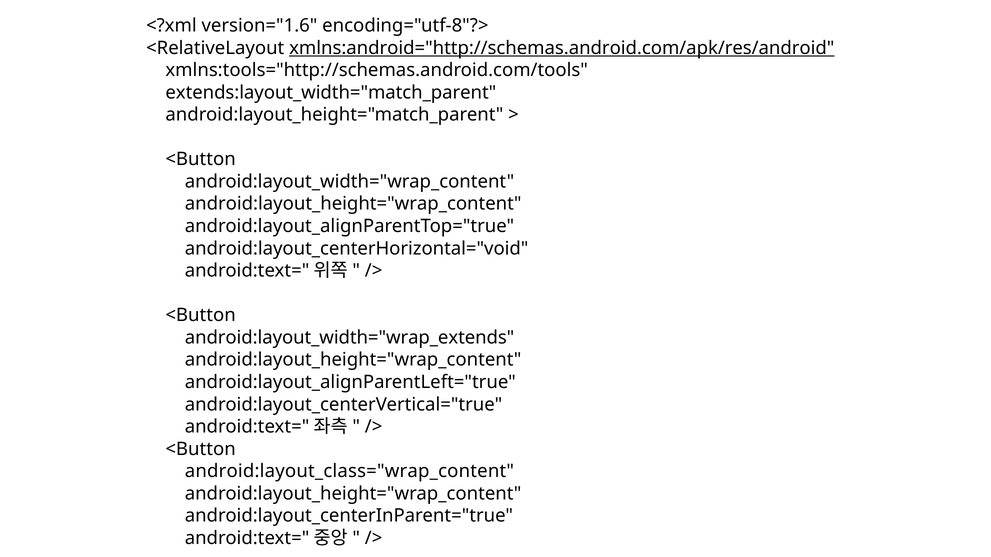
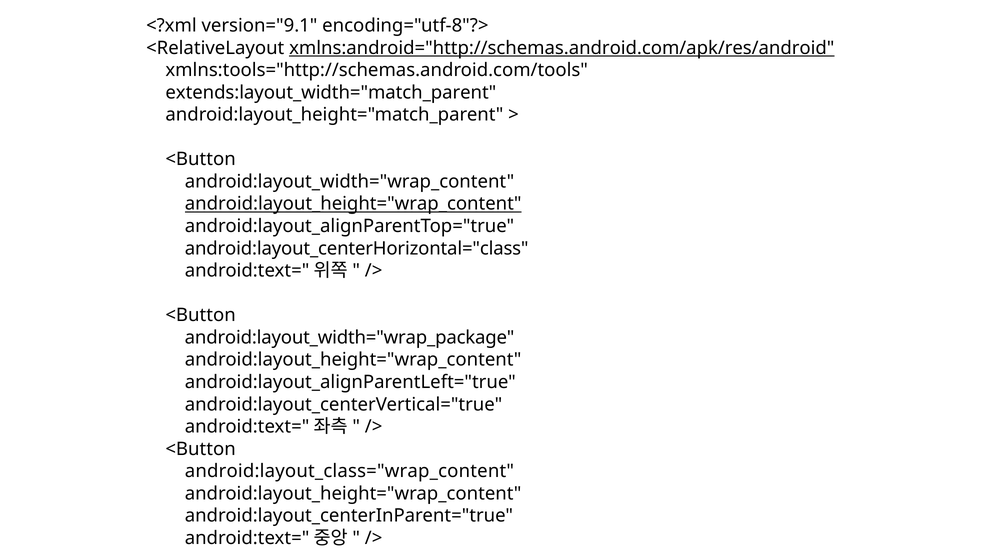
version="1.6: version="1.6 -> version="9.1
android:layout_height="wrap_content at (353, 204) underline: none -> present
android:layout_centerHorizontal="void: android:layout_centerHorizontal="void -> android:layout_centerHorizontal="class
android:layout_width="wrap_extends: android:layout_width="wrap_extends -> android:layout_width="wrap_package
